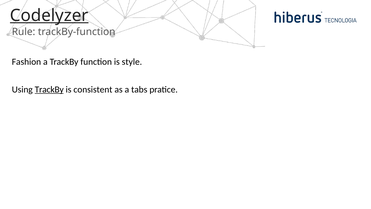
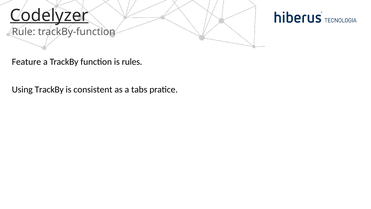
Fashion: Fashion -> Feature
style: style -> rules
TrackBy at (49, 89) underline: present -> none
